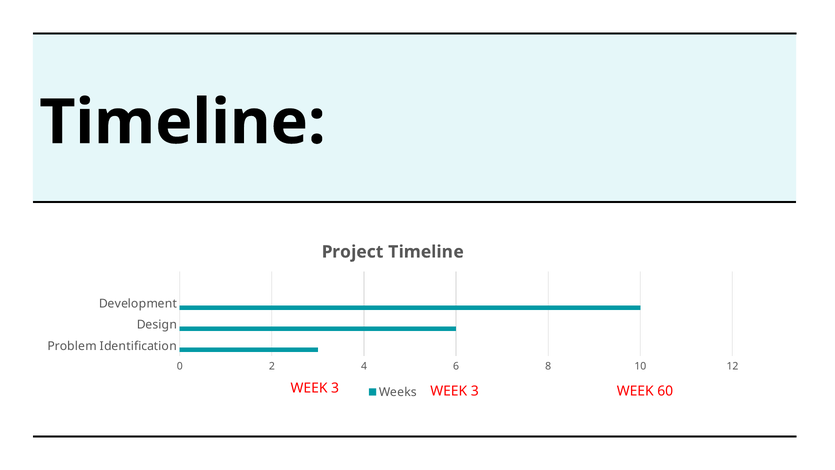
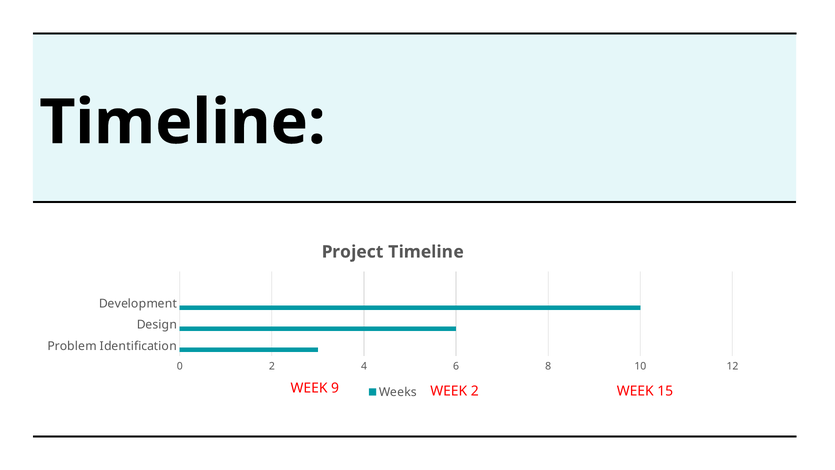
3 at (335, 388): 3 -> 9
3 at (475, 391): 3 -> 2
60: 60 -> 15
